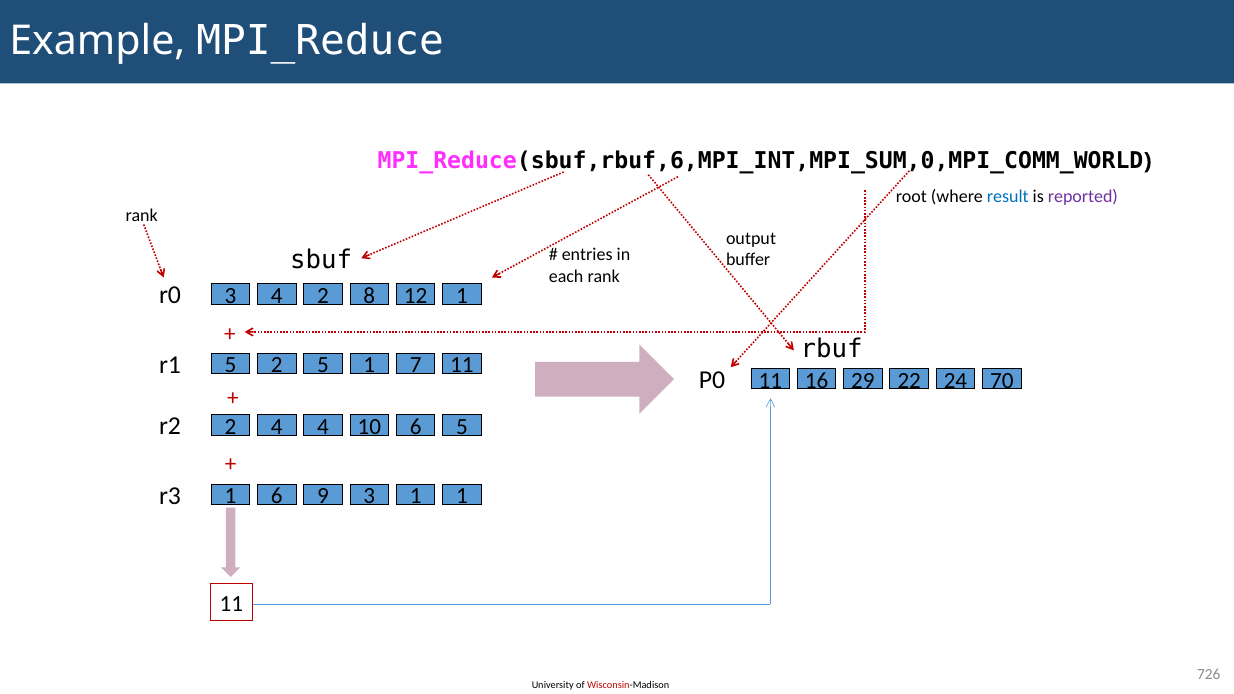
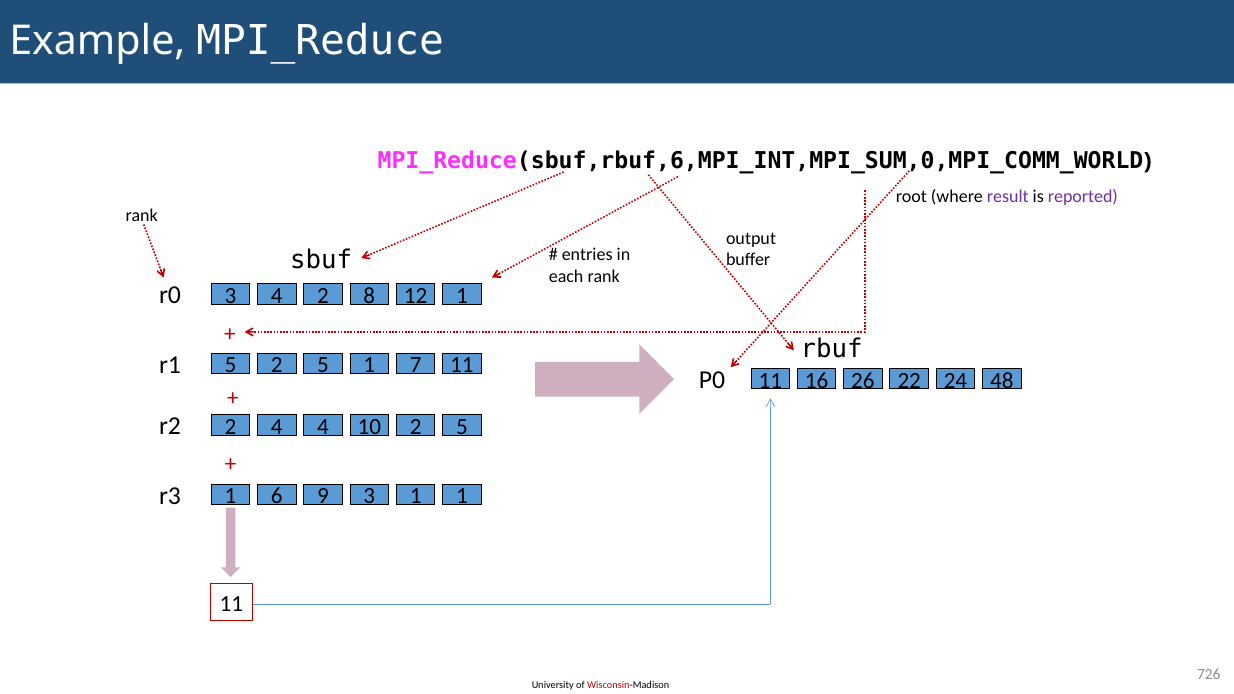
result colour: blue -> purple
29: 29 -> 26
70: 70 -> 48
10 6: 6 -> 2
